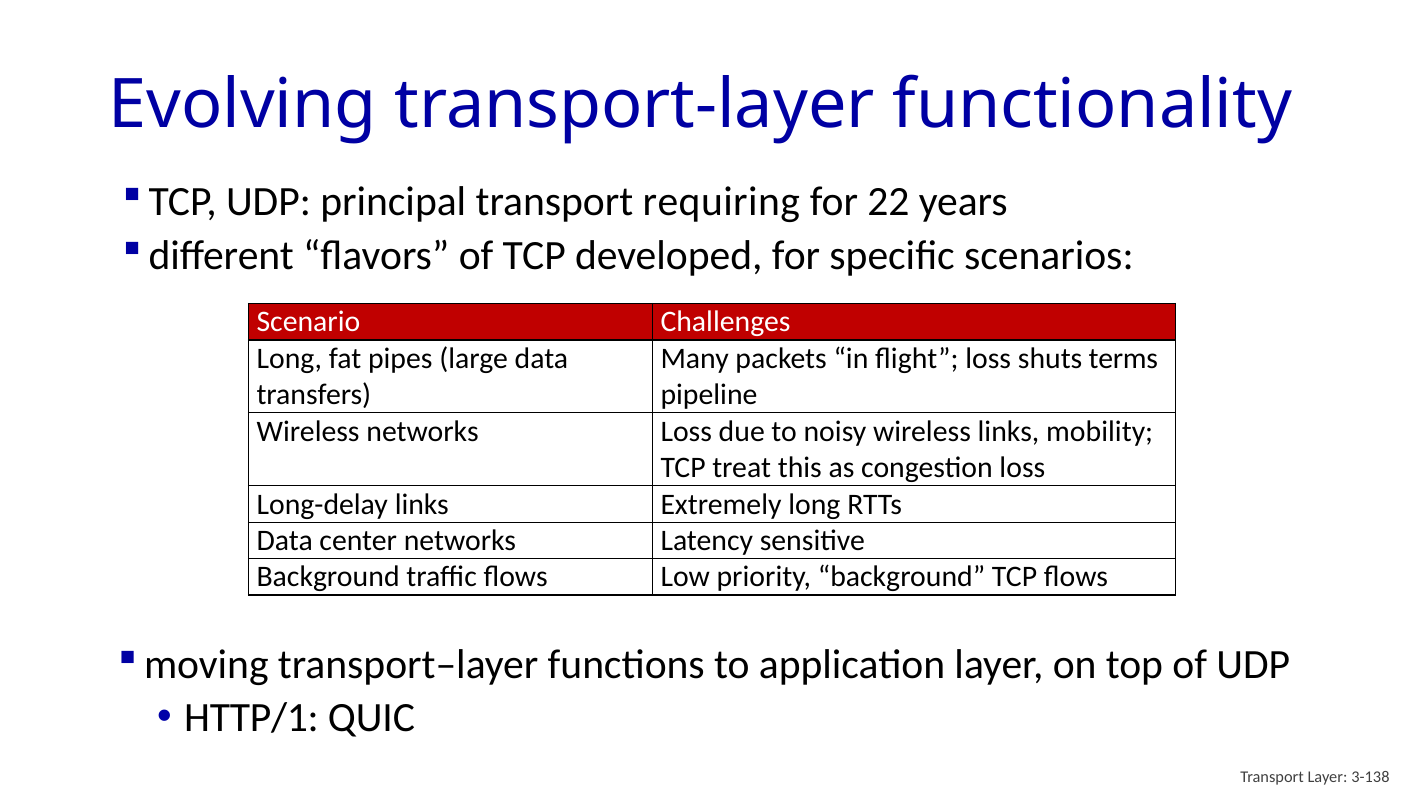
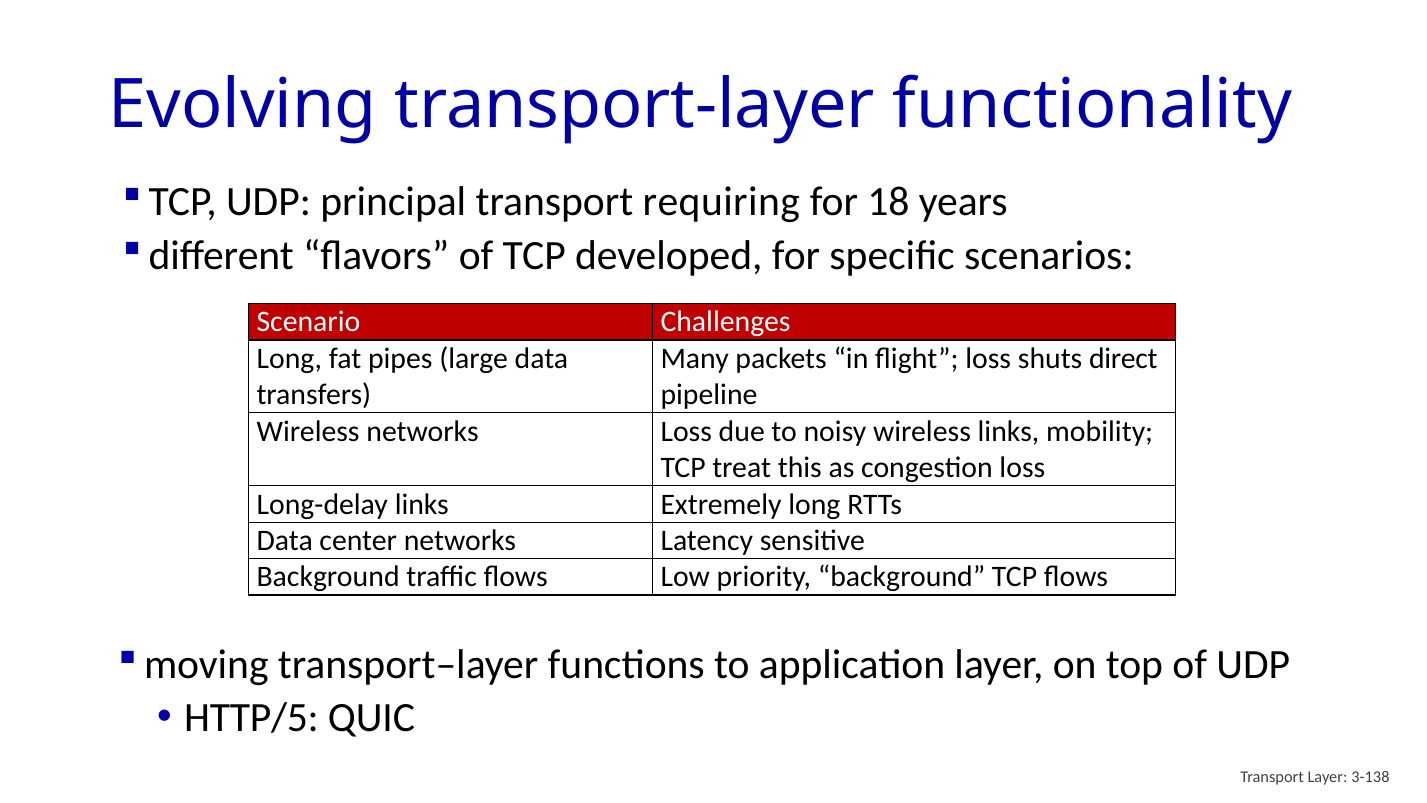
22: 22 -> 18
terms: terms -> direct
HTTP/1: HTTP/1 -> HTTP/5
